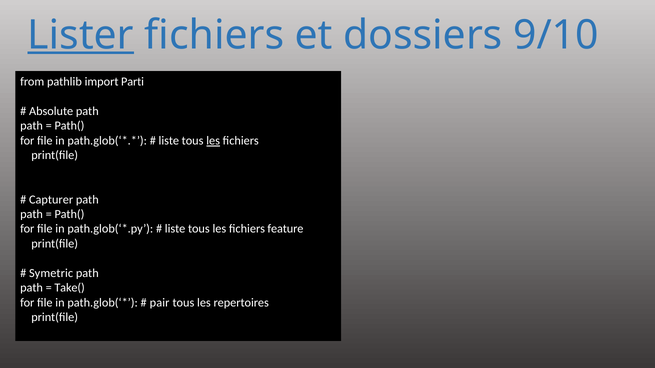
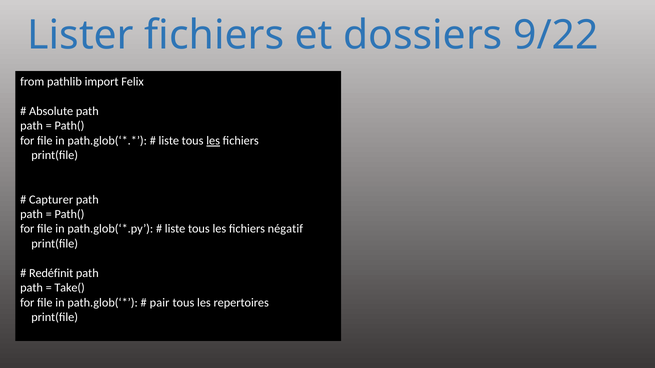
Lister underline: present -> none
9/10: 9/10 -> 9/22
Parti: Parti -> Felix
feature: feature -> négatif
Symetric: Symetric -> Redéfinit
